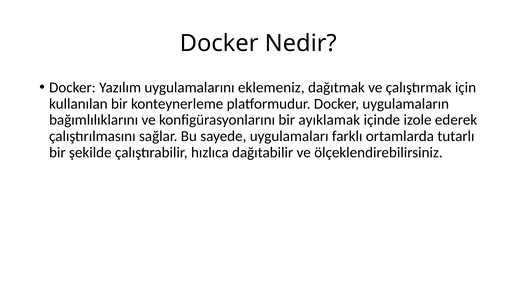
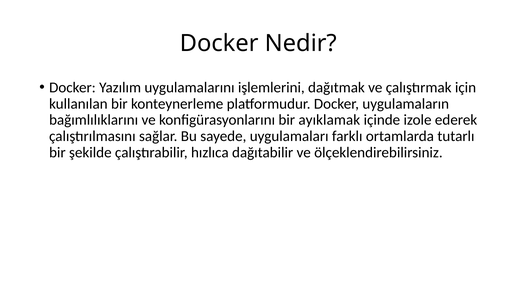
eklemeniz: eklemeniz -> işlemlerini
